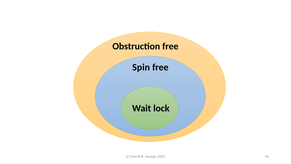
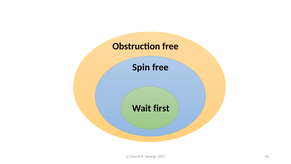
lock: lock -> first
